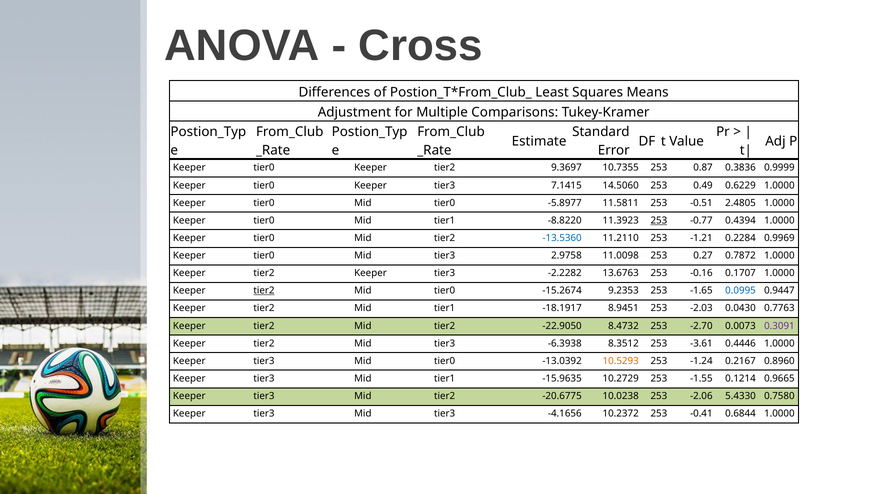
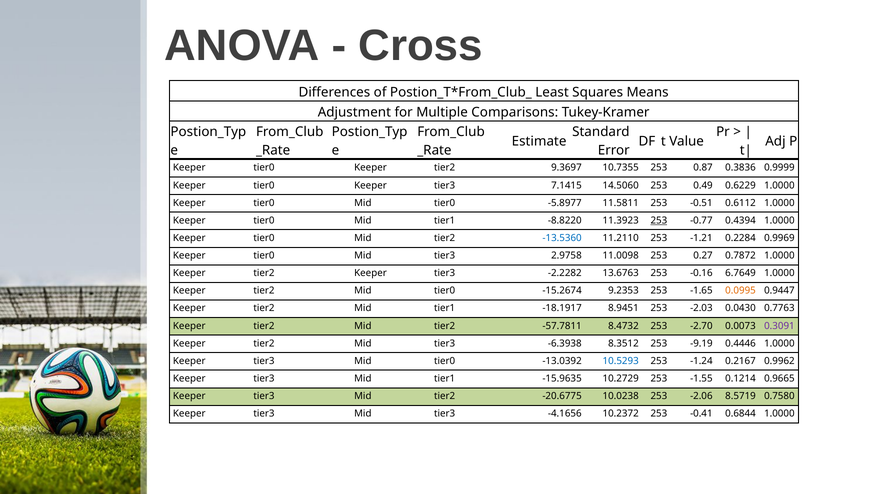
2.4805: 2.4805 -> 0.6112
0.1707: 0.1707 -> 6.7649
tier2 at (264, 291) underline: present -> none
0.0995 colour: blue -> orange
-22.9050: -22.9050 -> -57.7811
-3.61: -3.61 -> -9.19
10.5293 colour: orange -> blue
0.8960: 0.8960 -> 0.9962
5.4330: 5.4330 -> 8.5719
